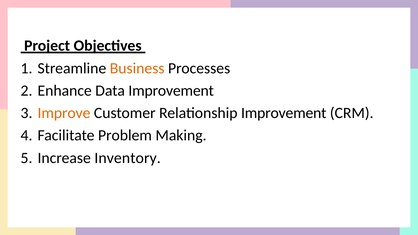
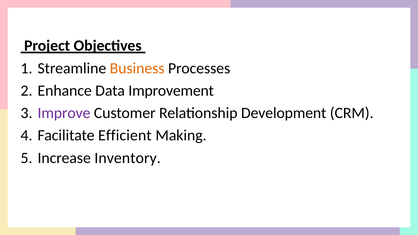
Improve colour: orange -> purple
Relationship Improvement: Improvement -> Development
Problem: Problem -> Efficient
